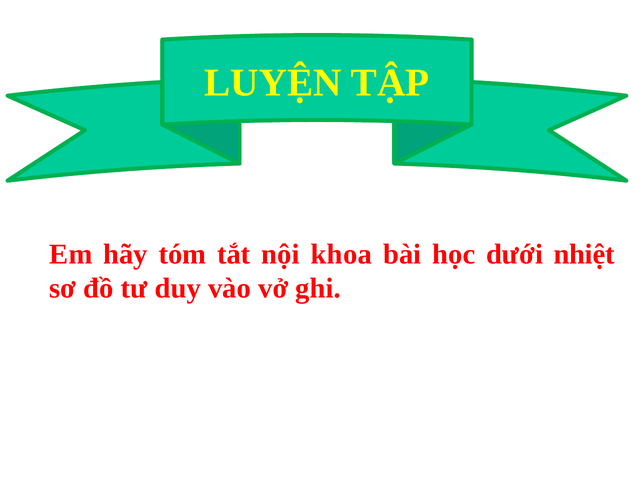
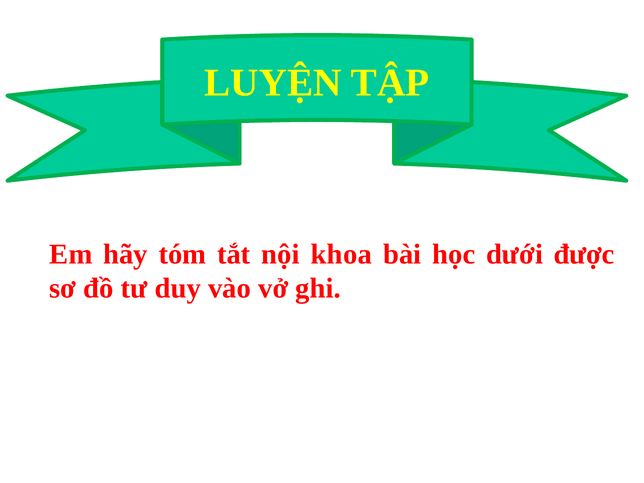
nhiệt: nhiệt -> được
